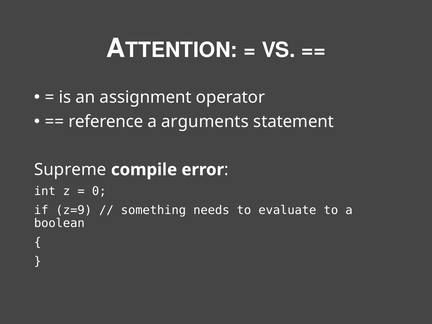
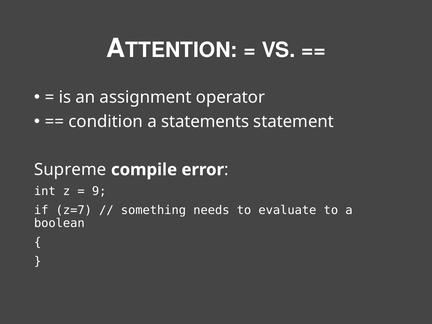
reference: reference -> condition
arguments: arguments -> statements
0: 0 -> 9
z=9: z=9 -> z=7
